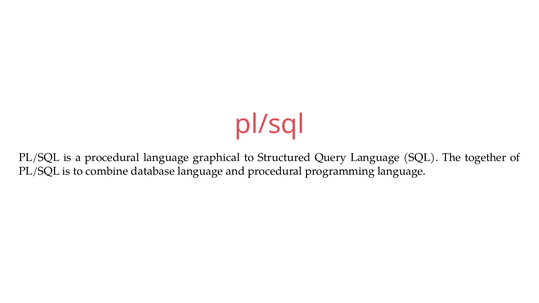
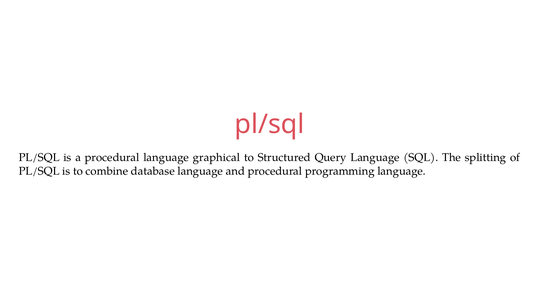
together: together -> splitting
